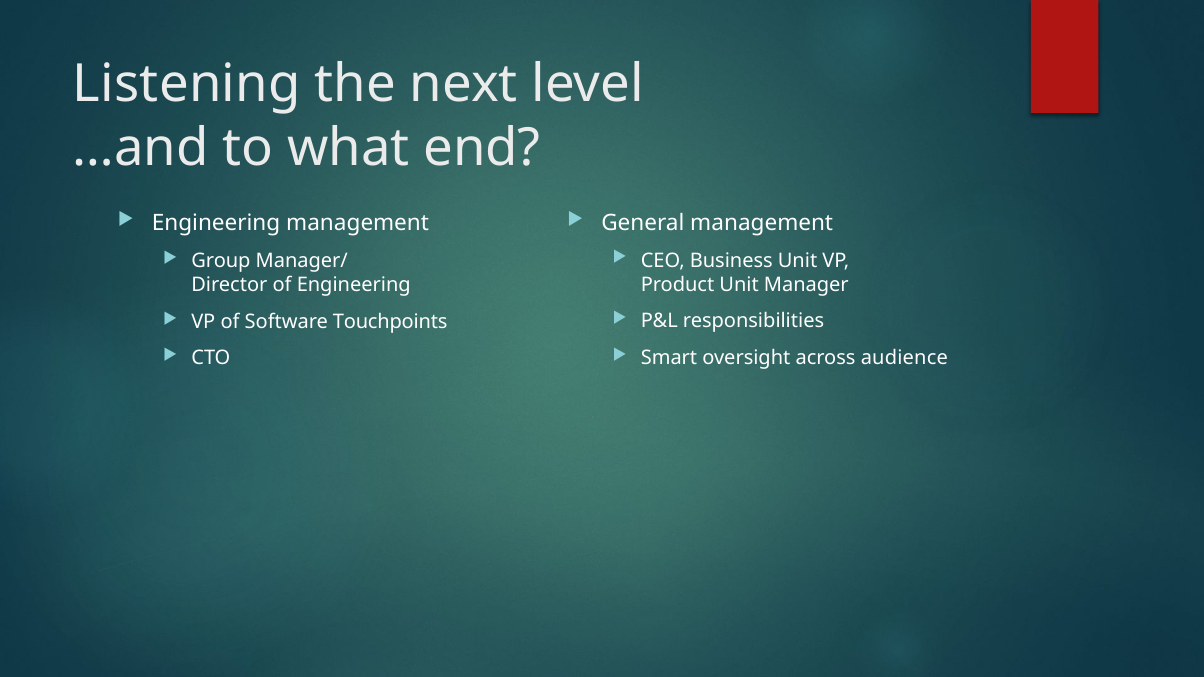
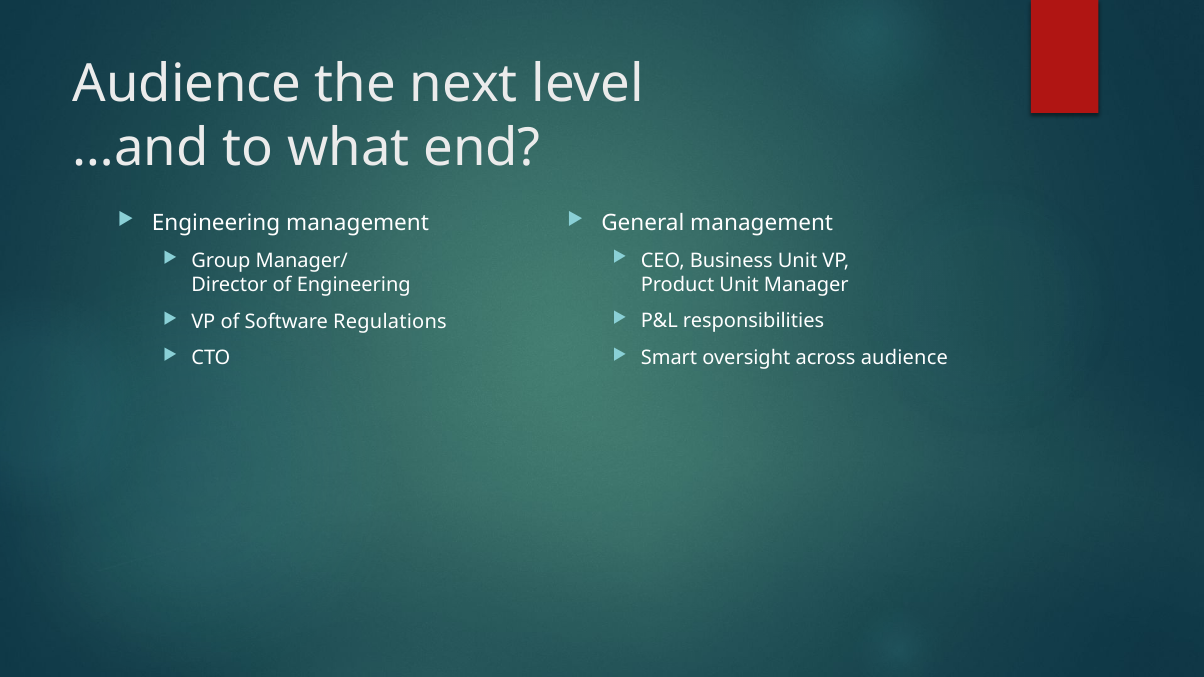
Listening at (187, 85): Listening -> Audience
Touchpoints: Touchpoints -> Regulations
